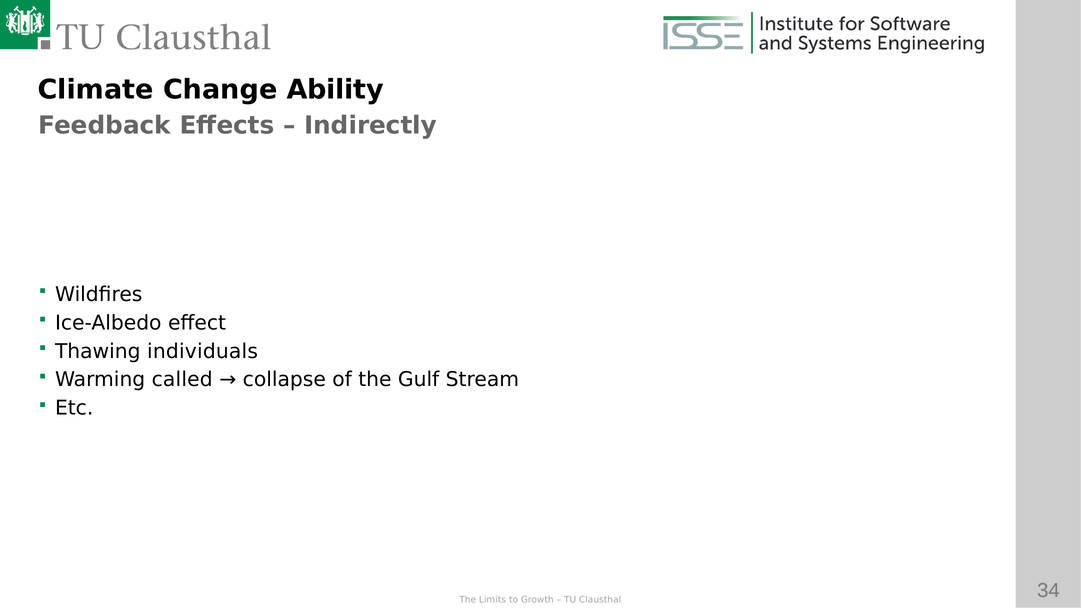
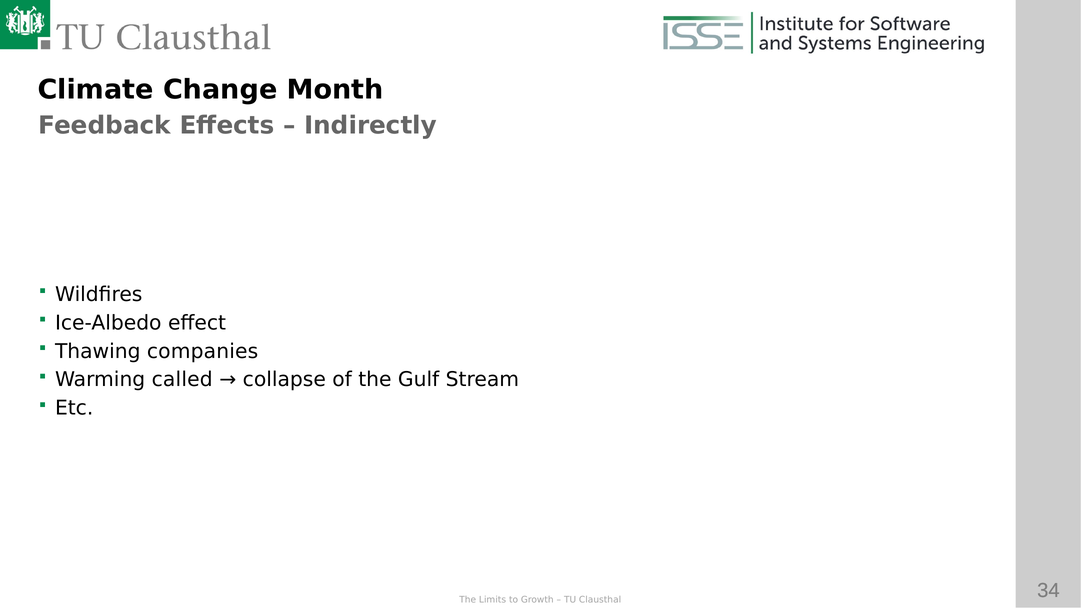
Ability: Ability -> Month
individuals: individuals -> companies
